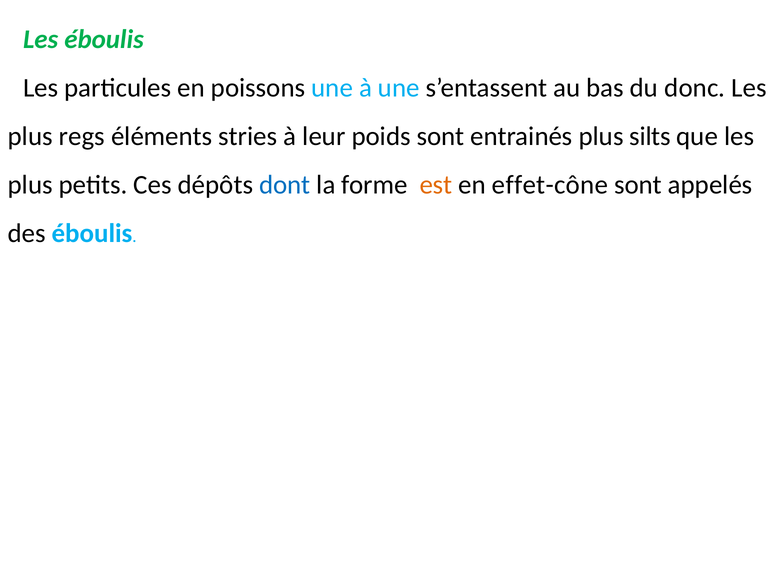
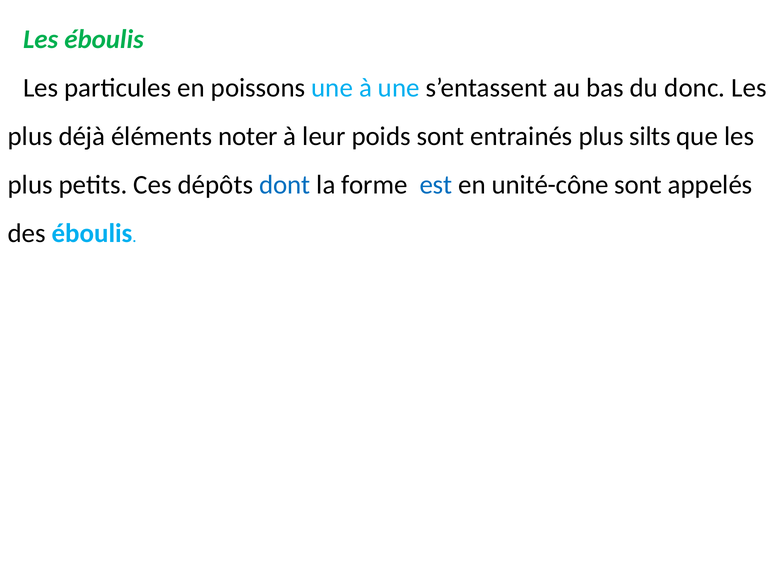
regs: regs -> déjà
stries: stries -> noter
est colour: orange -> blue
effet-cône: effet-cône -> unité-cône
